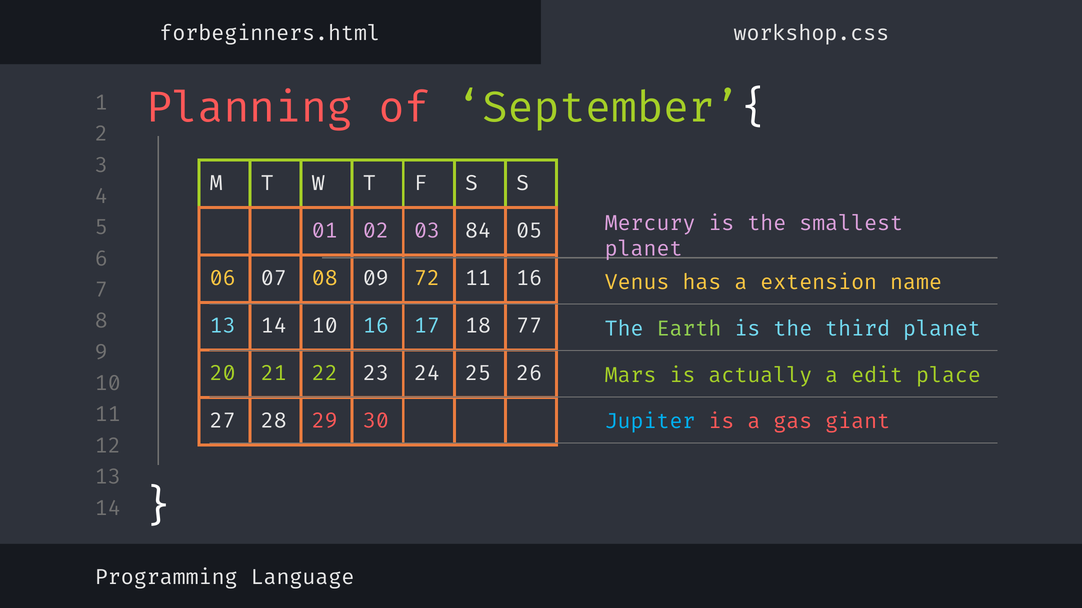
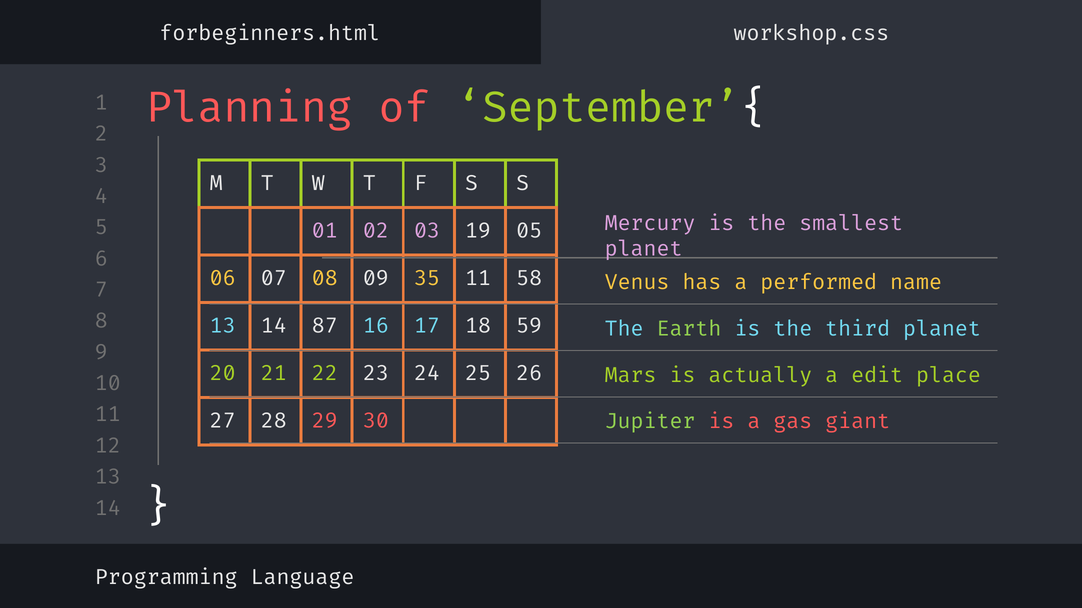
84: 84 -> 19
72: 72 -> 35
11 16: 16 -> 58
extension: extension -> performed
14 10: 10 -> 87
77: 77 -> 59
Jupiter colour: light blue -> light green
